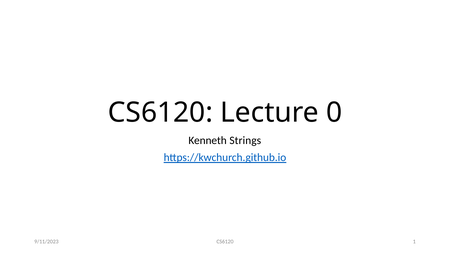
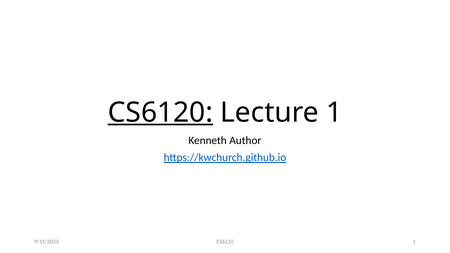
CS6120 at (160, 112) underline: none -> present
Lecture 0: 0 -> 1
Strings: Strings -> Author
